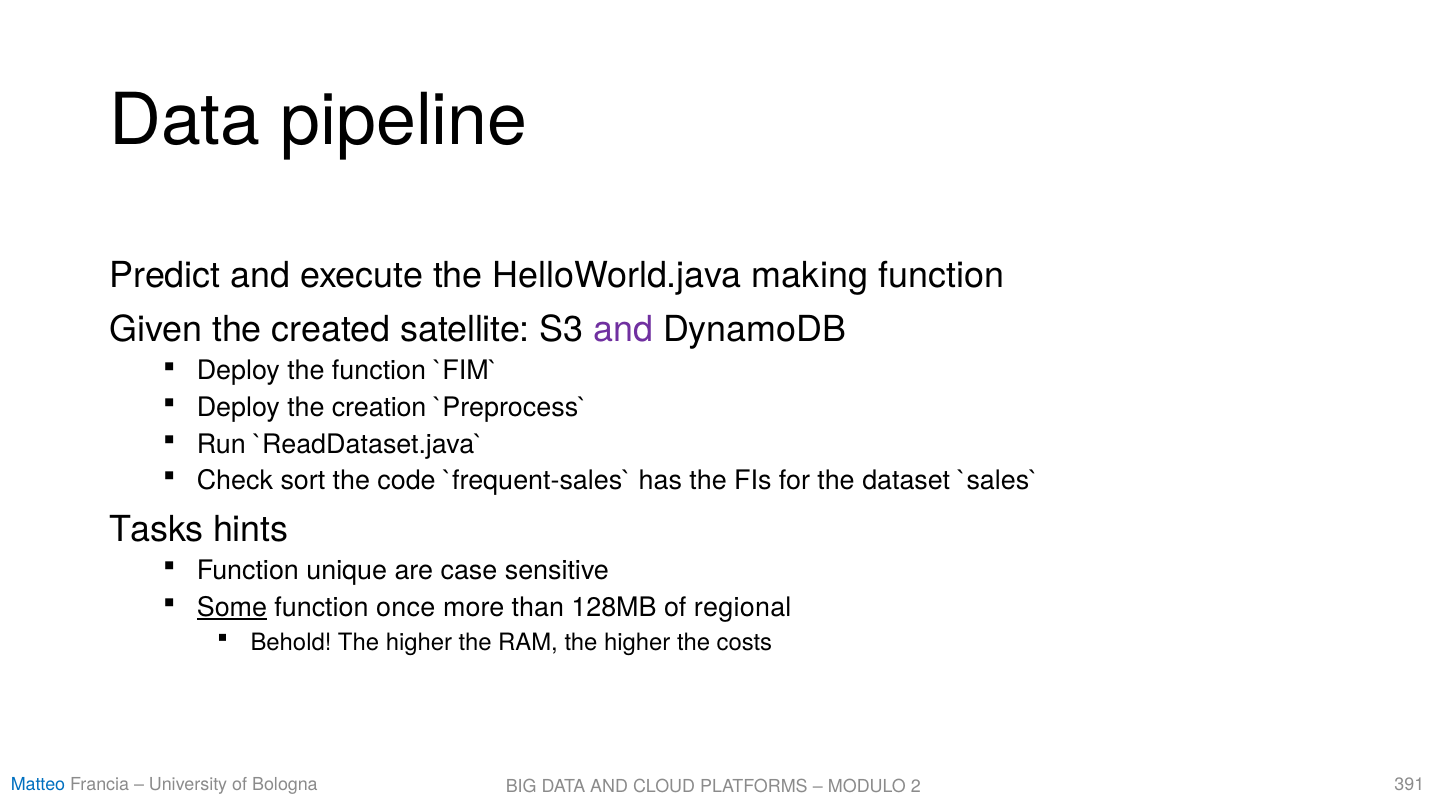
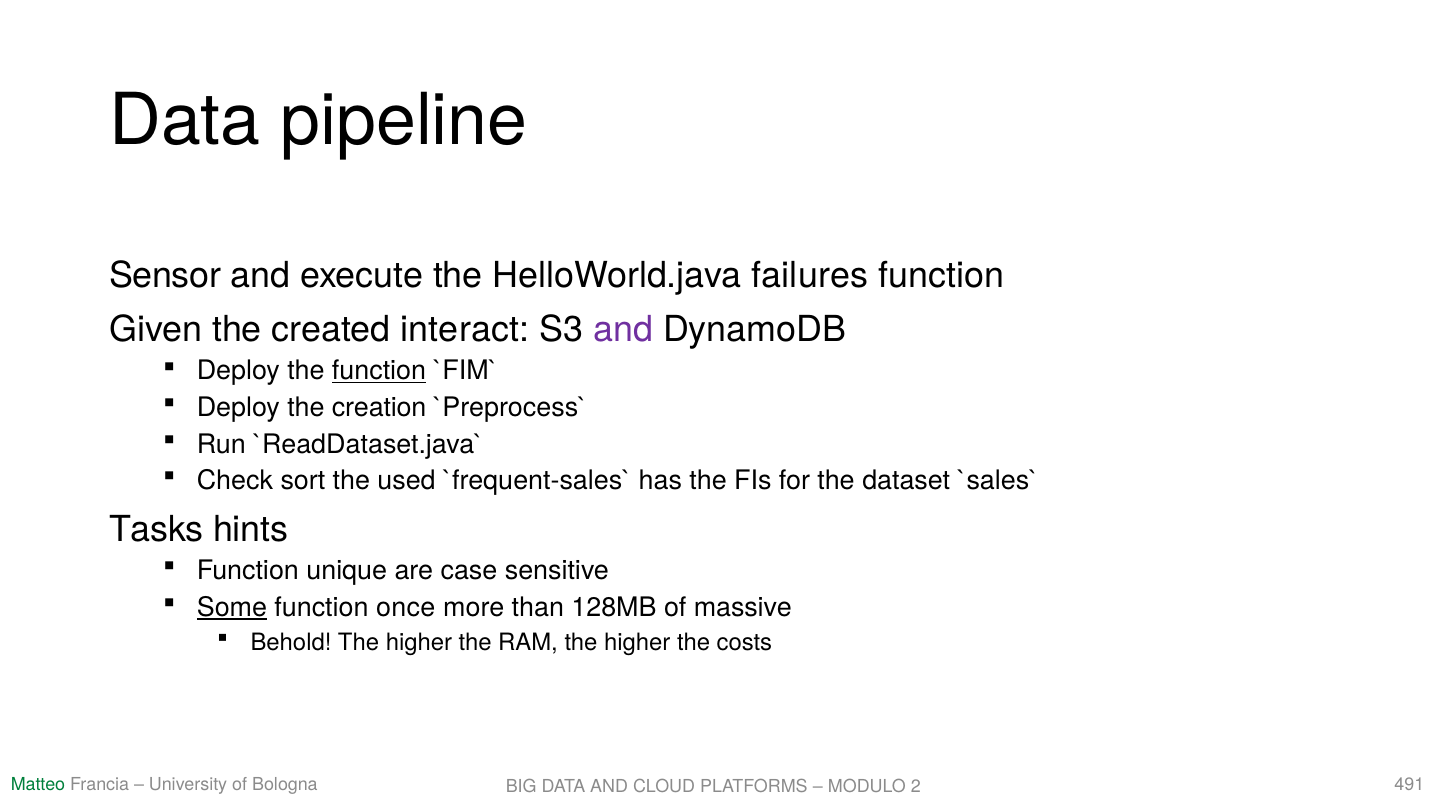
Predict: Predict -> Sensor
making: making -> failures
satellite: satellite -> interact
function at (379, 371) underline: none -> present
code: code -> used
regional: regional -> massive
Matteo colour: blue -> green
391: 391 -> 491
